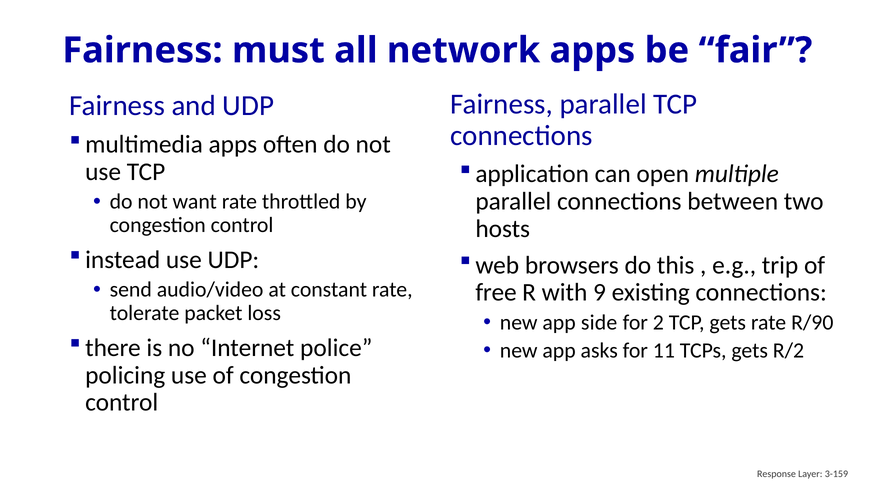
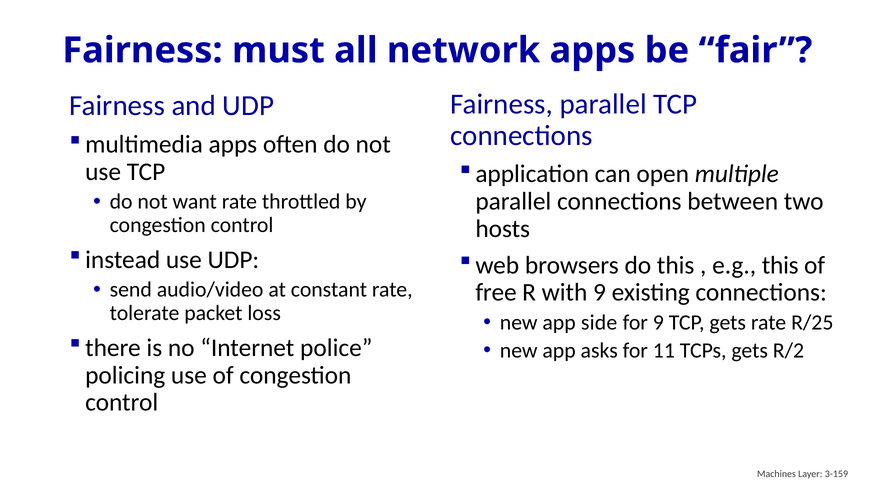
e.g trip: trip -> this
for 2: 2 -> 9
R/90: R/90 -> R/25
Response: Response -> Machines
